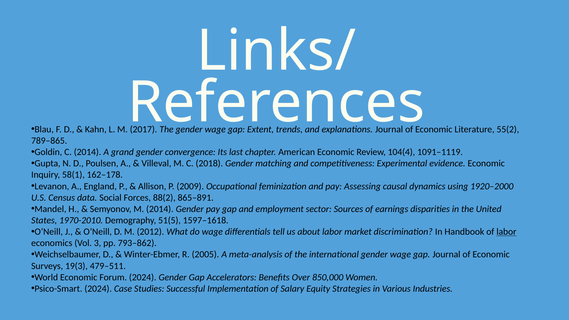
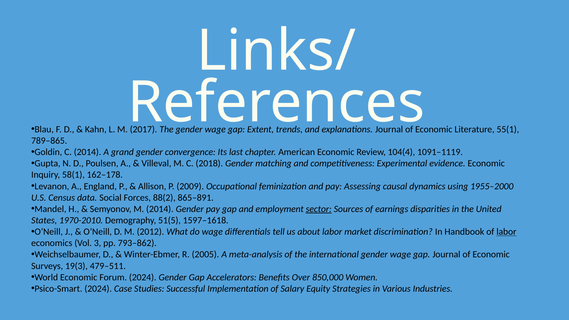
55(2: 55(2 -> 55(1
1920–2000: 1920–2000 -> 1955–2000
sector underline: none -> present
